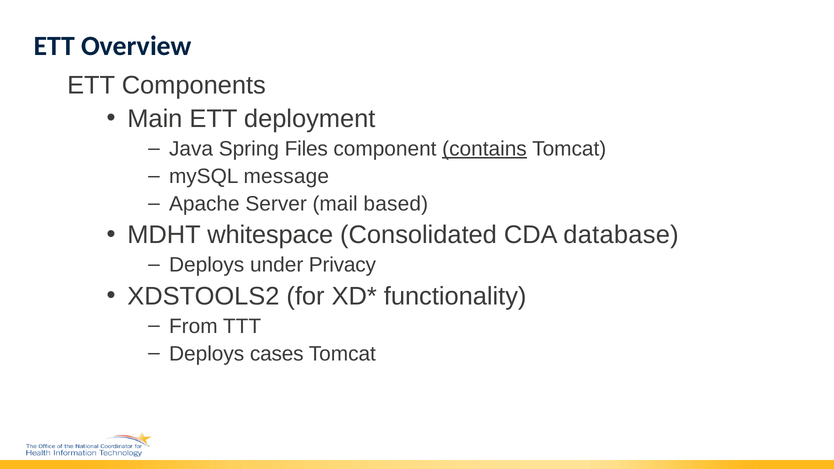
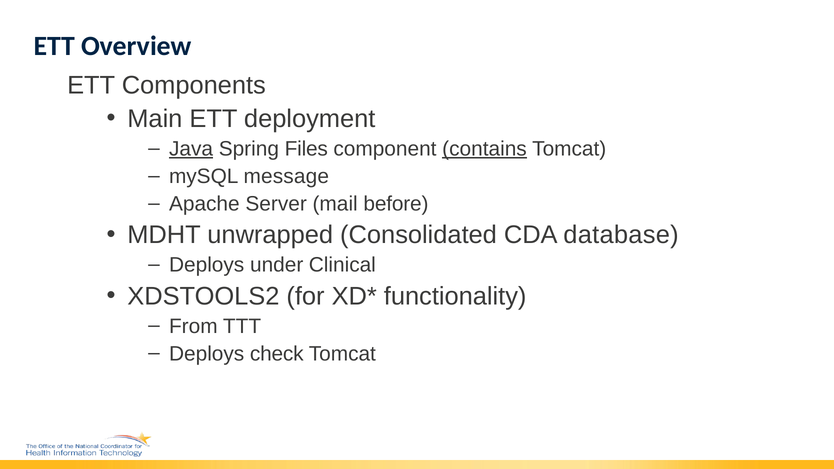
Java underline: none -> present
based: based -> before
whitespace: whitespace -> unwrapped
Privacy: Privacy -> Clinical
cases: cases -> check
